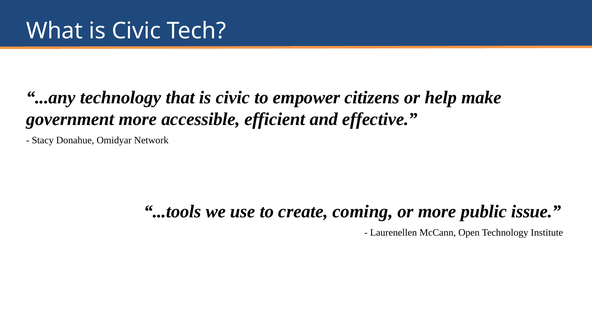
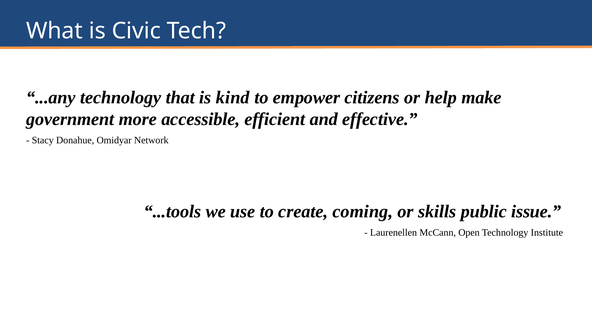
that is civic: civic -> kind
or more: more -> skills
